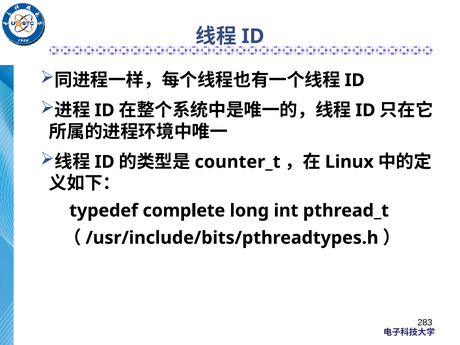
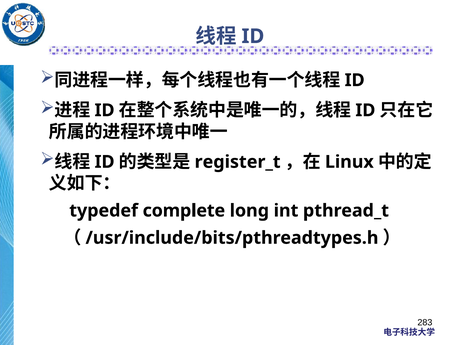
counter_t: counter_t -> register_t
